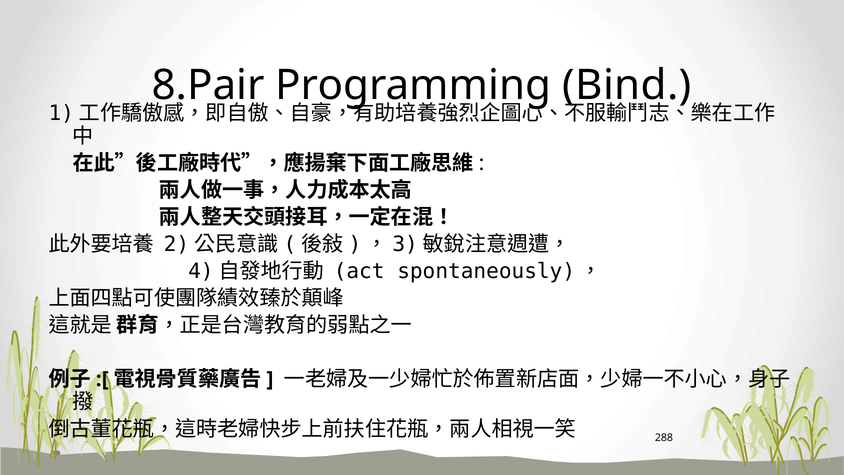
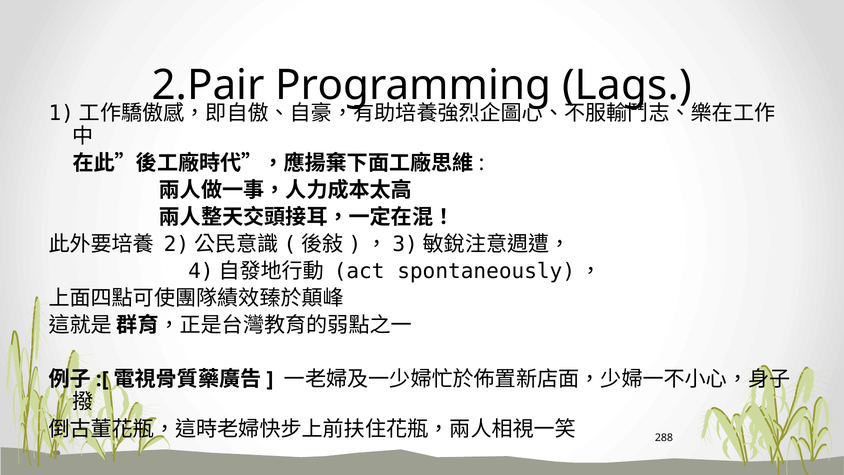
8.Pair: 8.Pair -> 2.Pair
Bind: Bind -> Lags
